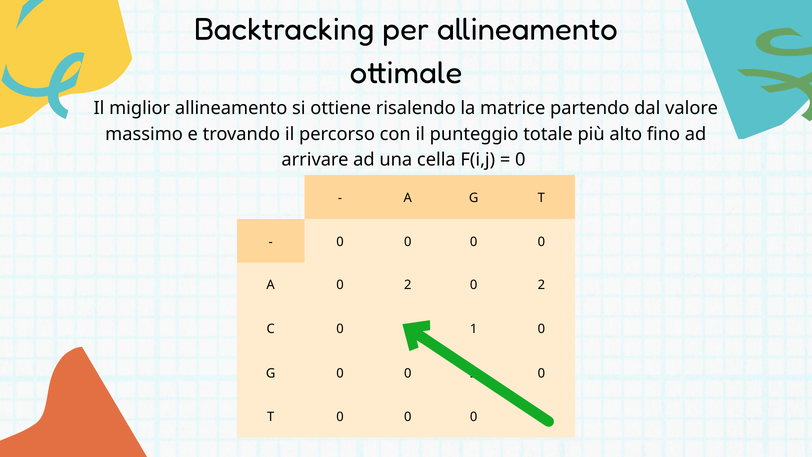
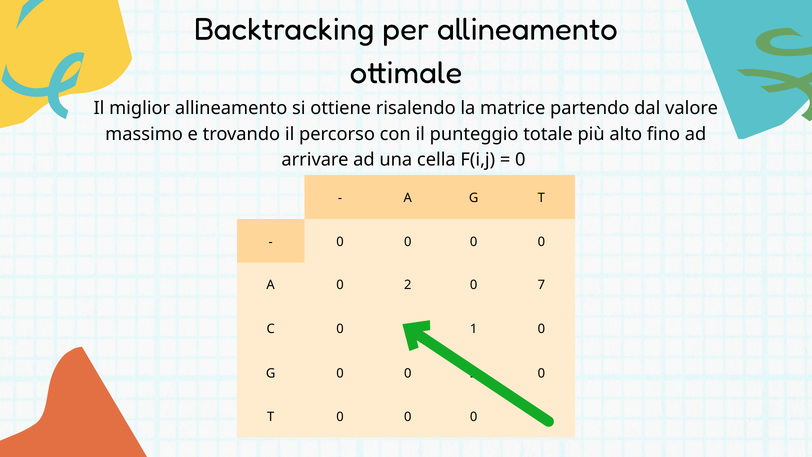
2 0 2: 2 -> 7
